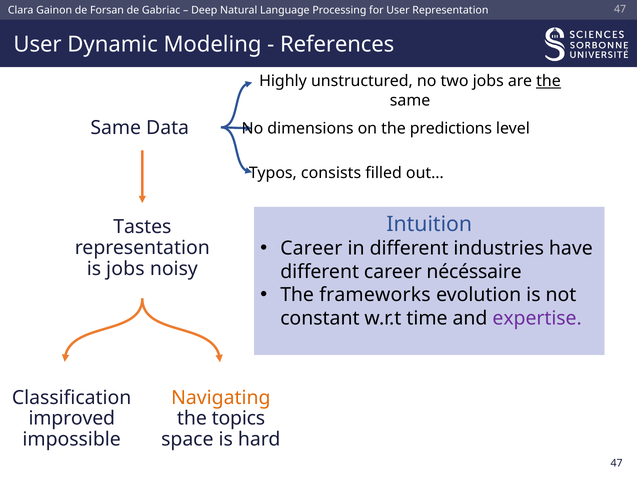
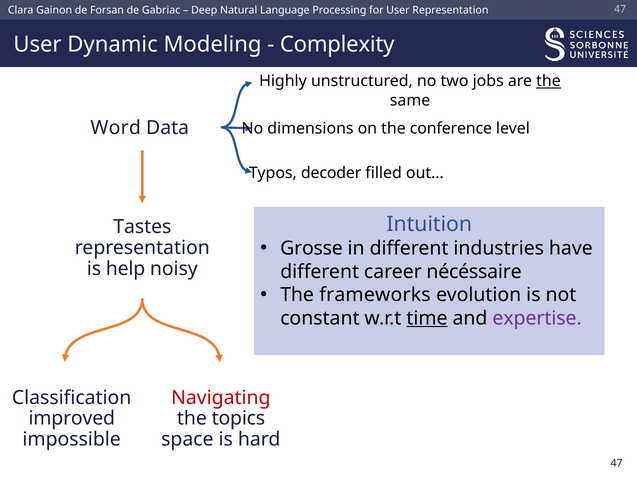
References: References -> Complexity
Same at (116, 128): Same -> Word
predictions: predictions -> conference
consists: consists -> decoder
Career at (311, 249): Career -> Grosse
is jobs: jobs -> help
time underline: none -> present
Navigating colour: orange -> red
